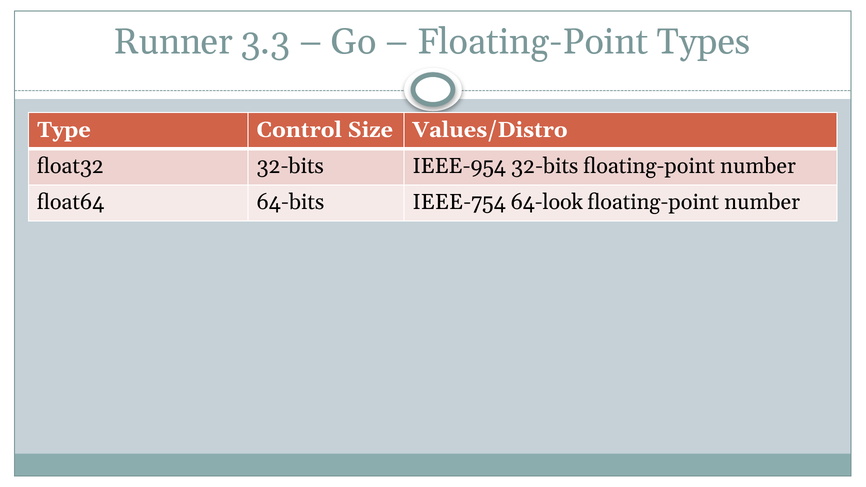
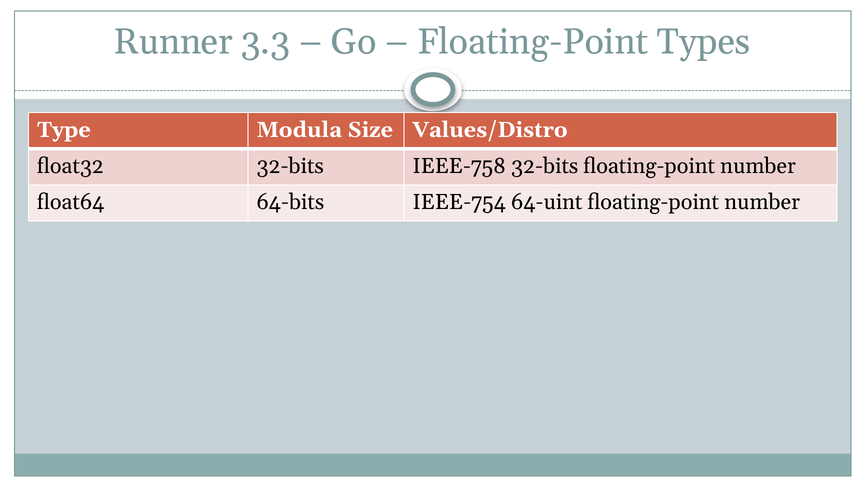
Control: Control -> Modula
IEEE-954: IEEE-954 -> IEEE-758
64-look: 64-look -> 64-uint
